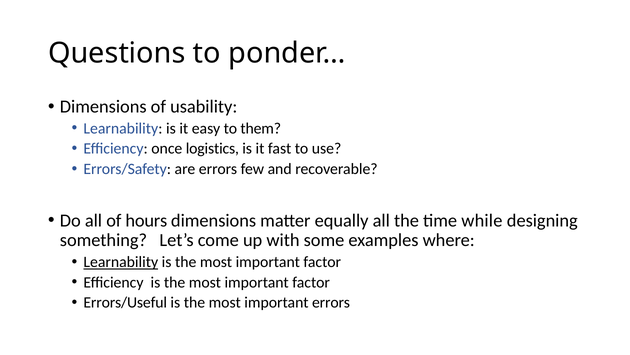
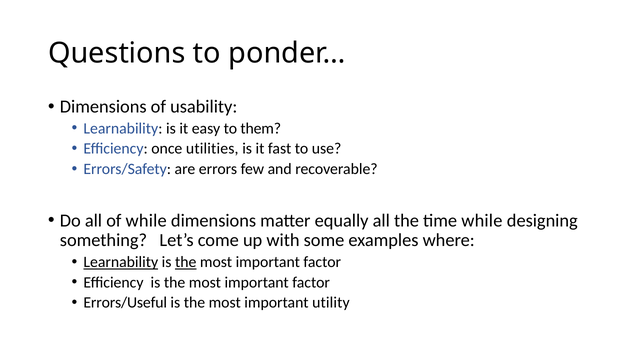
logistics: logistics -> utilities
of hours: hours -> while
the at (186, 262) underline: none -> present
important errors: errors -> utility
